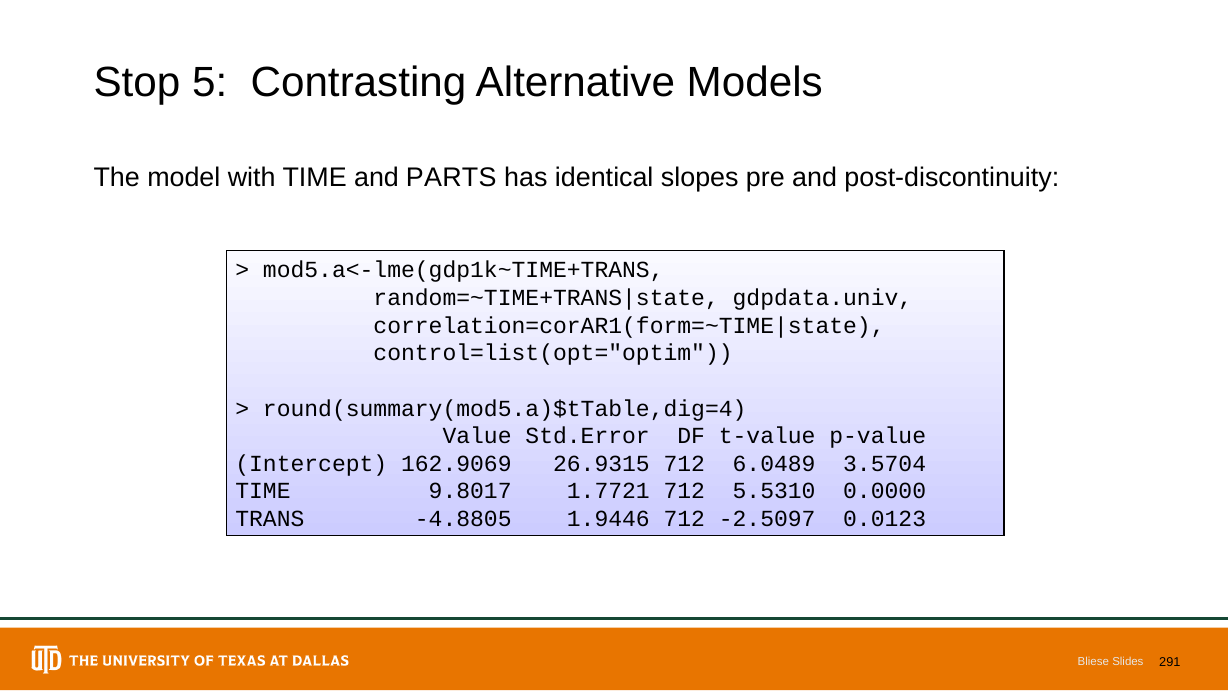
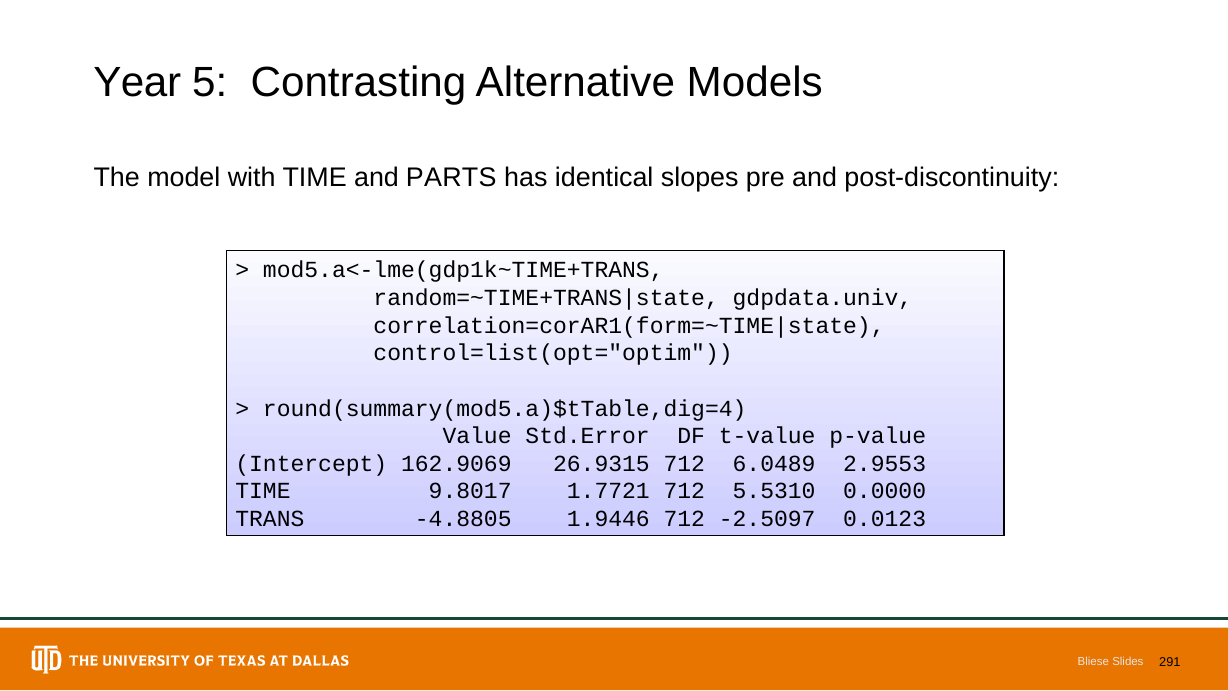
Stop: Stop -> Year
3.5704: 3.5704 -> 2.9553
